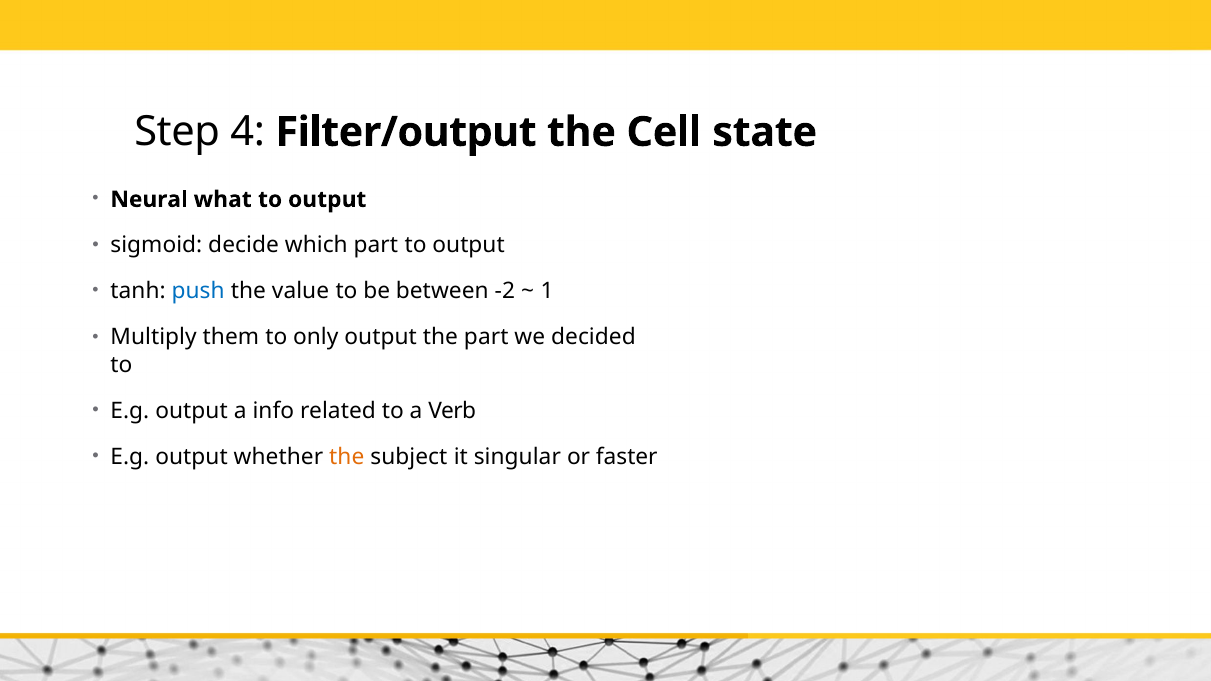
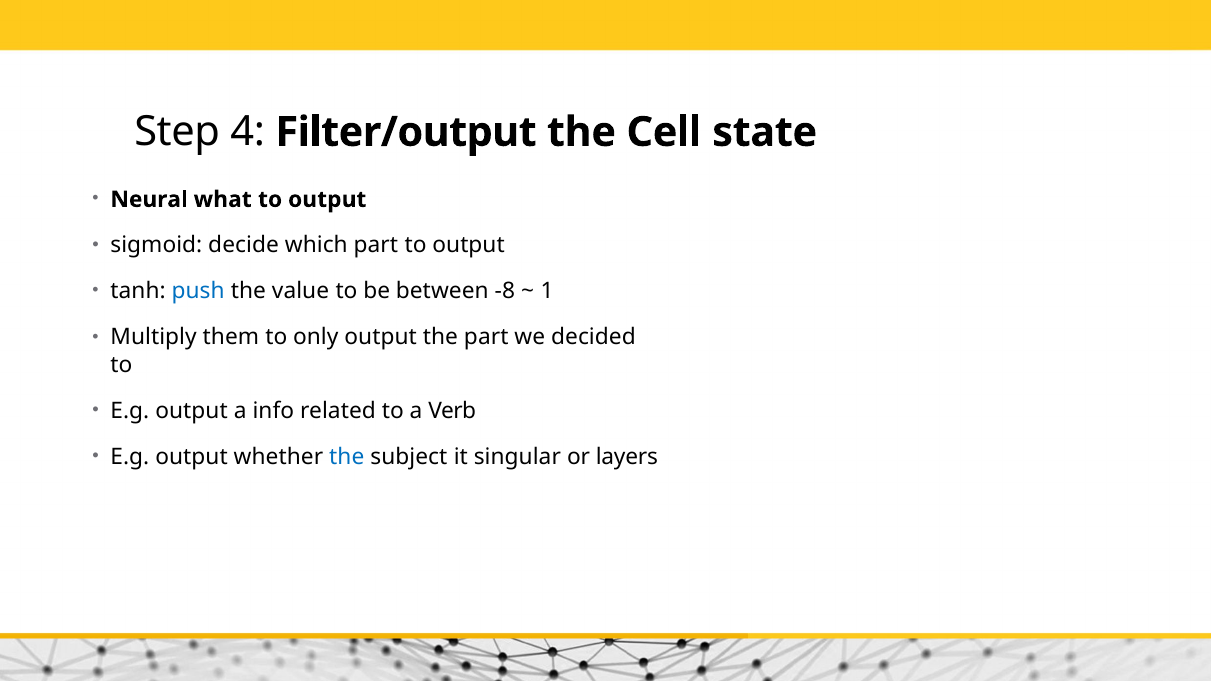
-2: -2 -> -8
the at (347, 457) colour: orange -> blue
faster: faster -> layers
